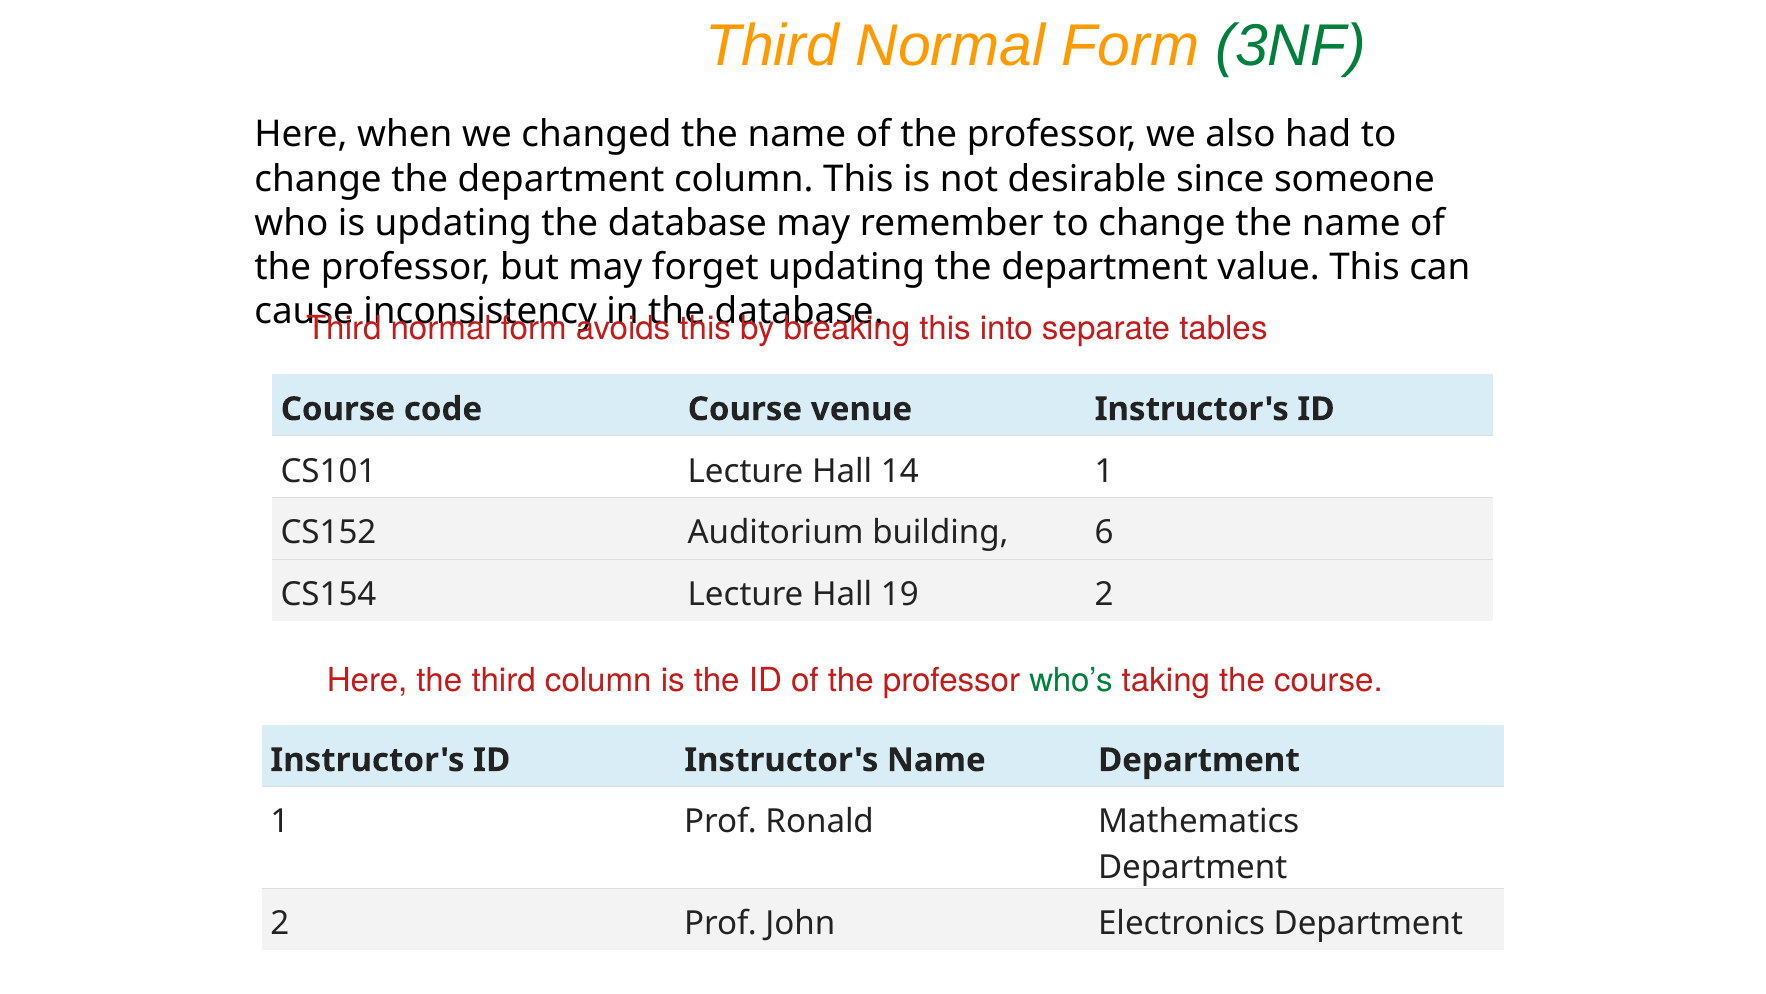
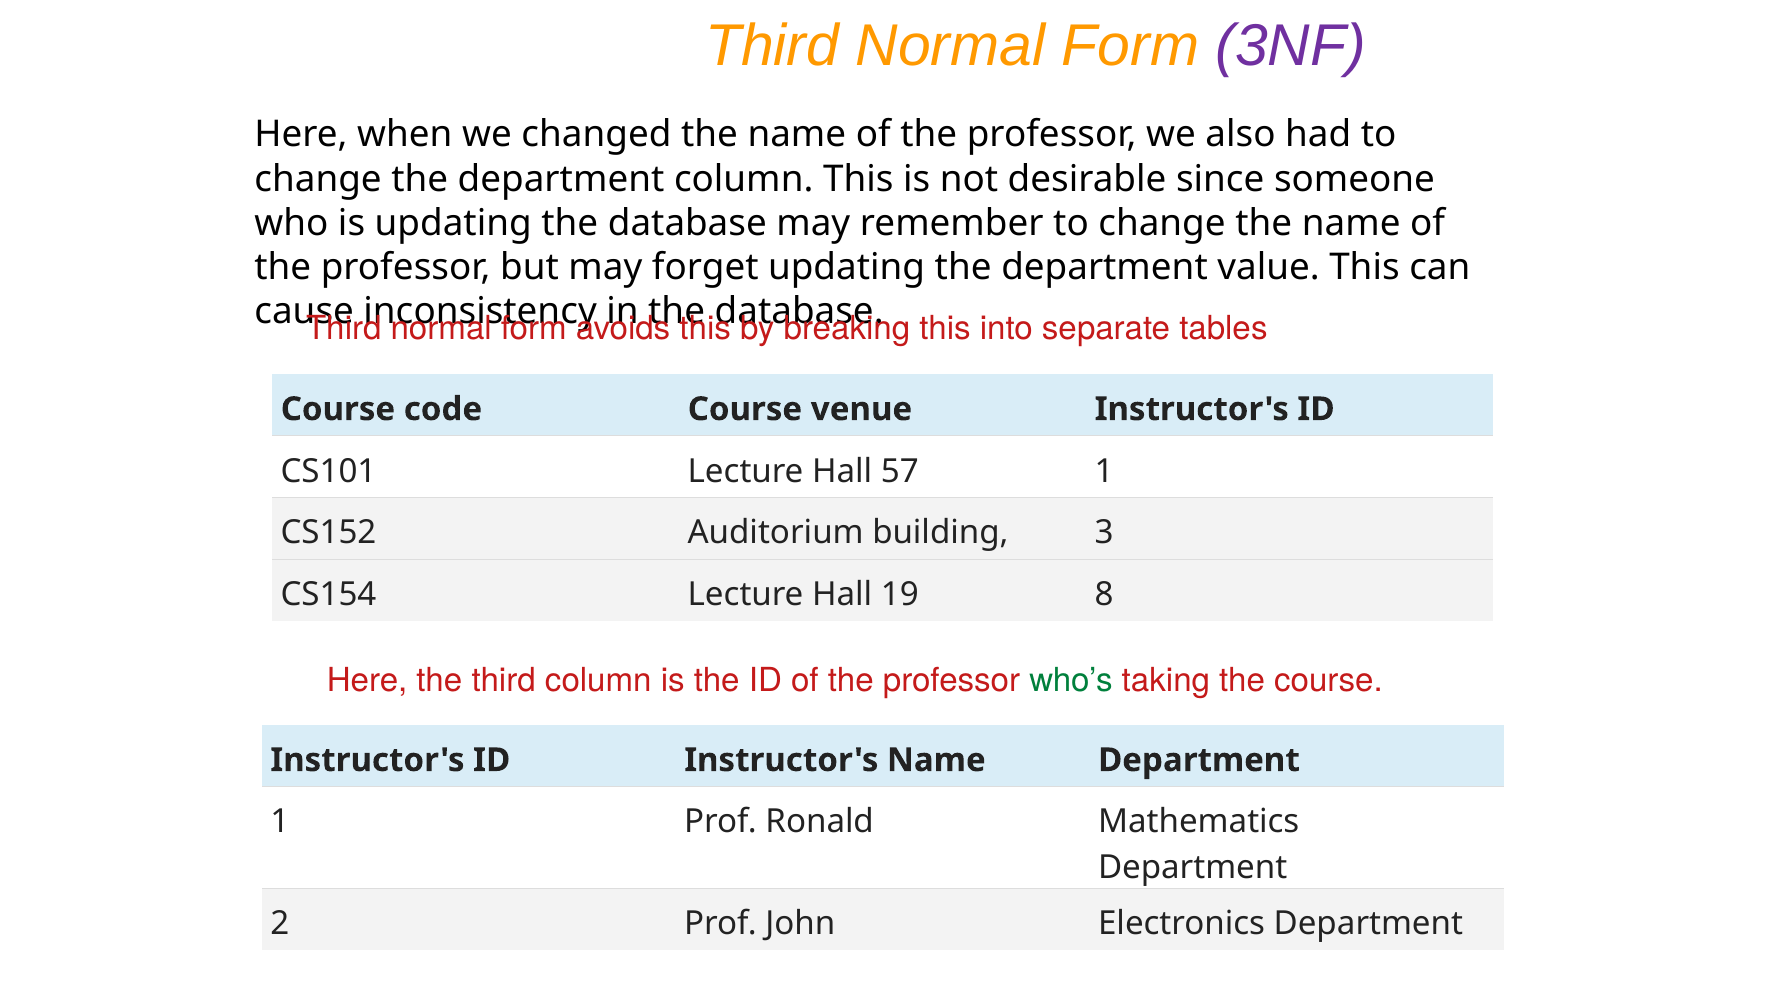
3NF colour: green -> purple
14: 14 -> 57
6: 6 -> 3
19 2: 2 -> 8
